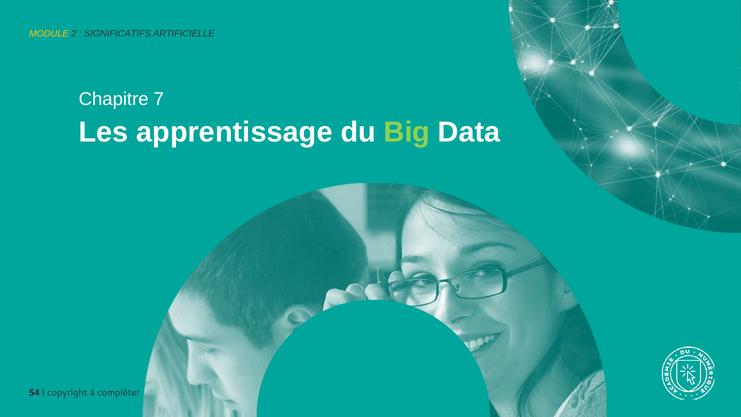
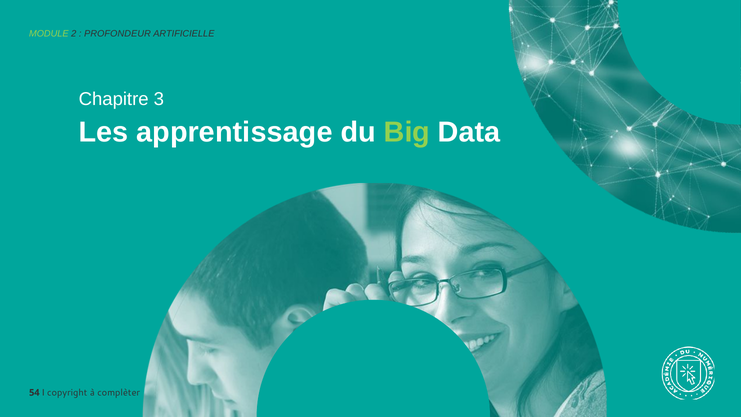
MODULE colour: yellow -> light green
SIGNIFICATIFS: SIGNIFICATIFS -> PROFONDEUR
7: 7 -> 3
